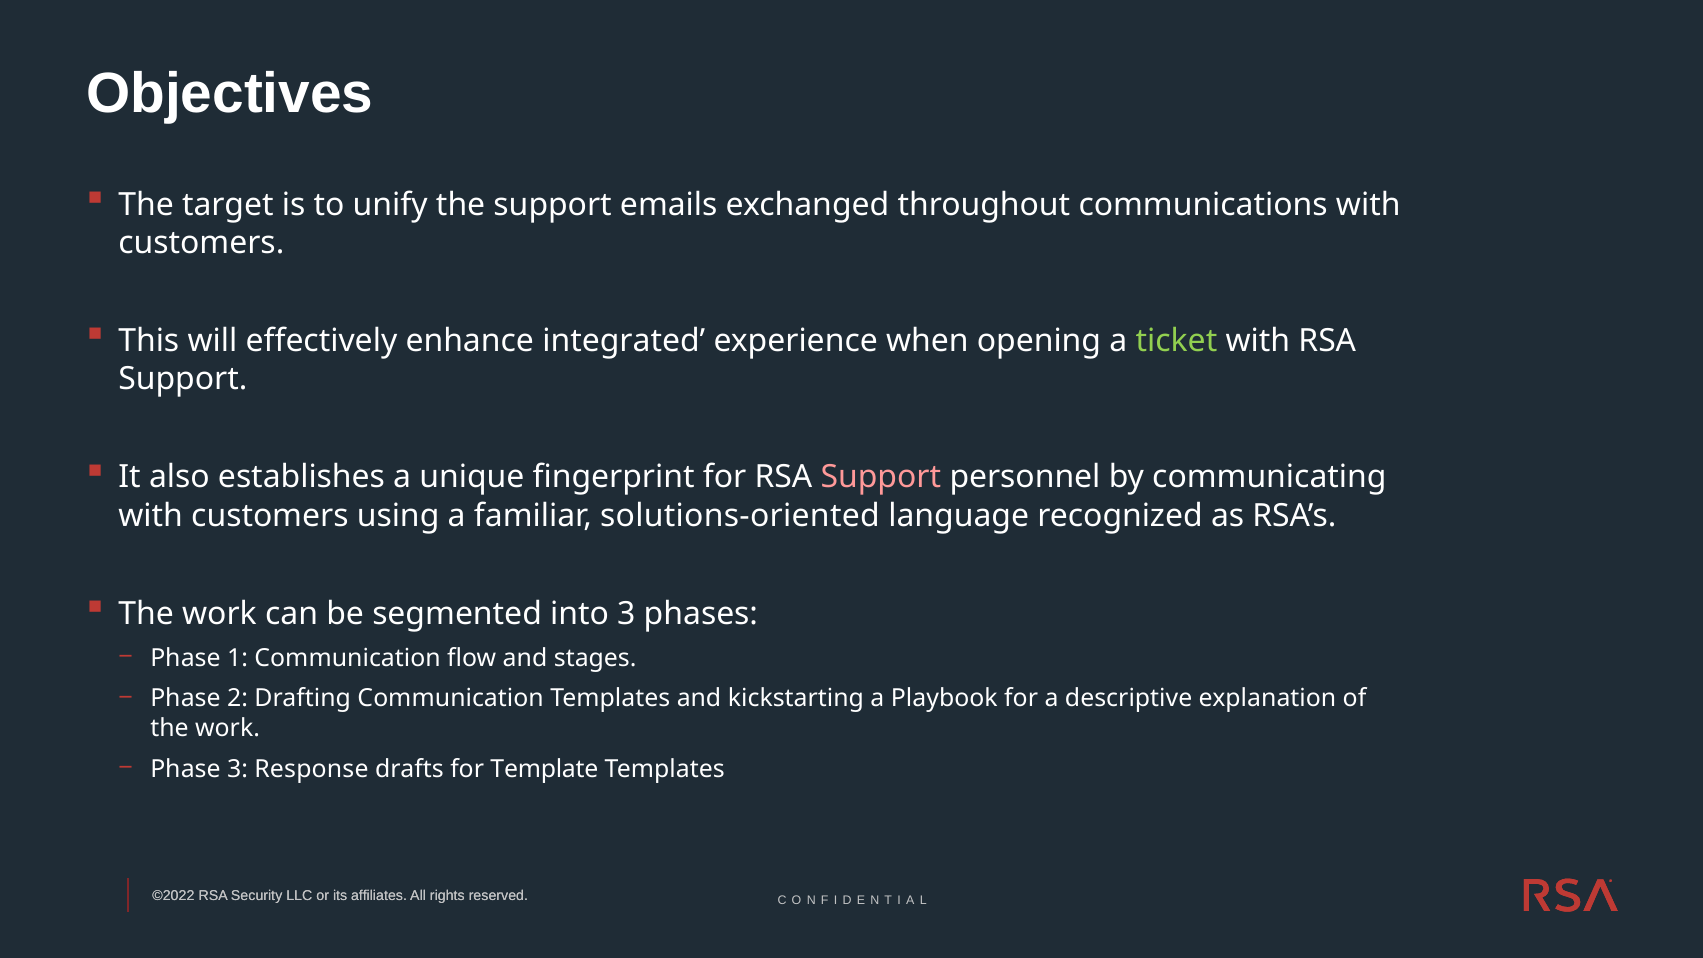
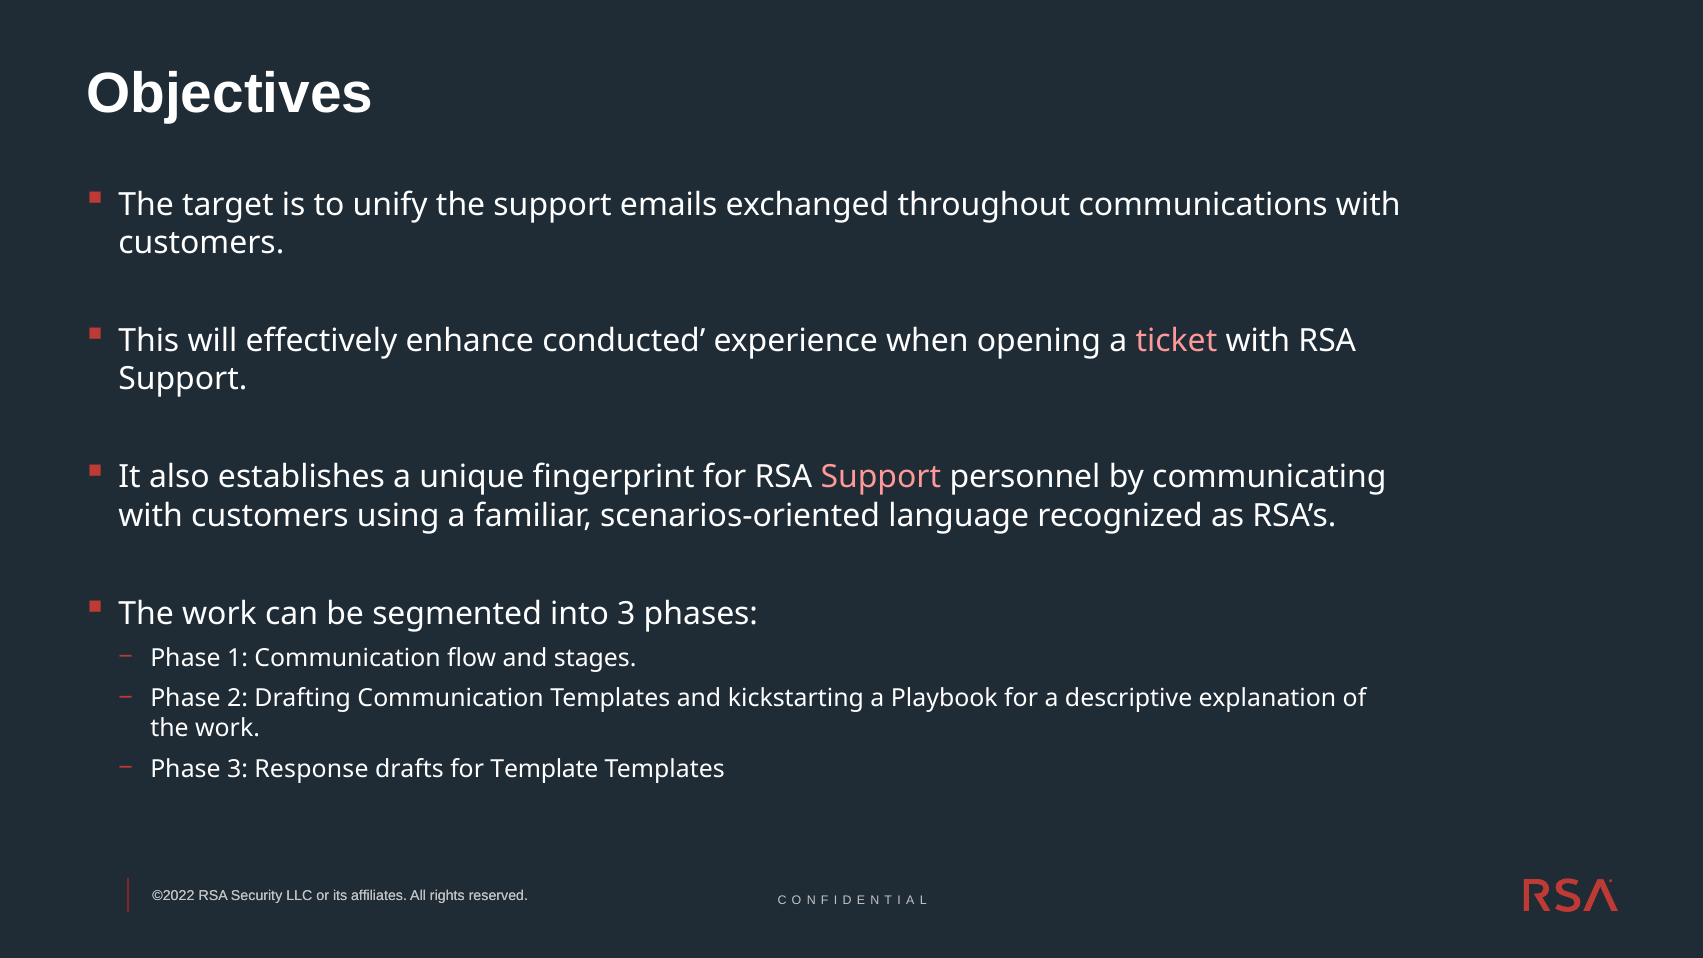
integrated: integrated -> conducted
ticket colour: light green -> pink
solutions-oriented: solutions-oriented -> scenarios-oriented
